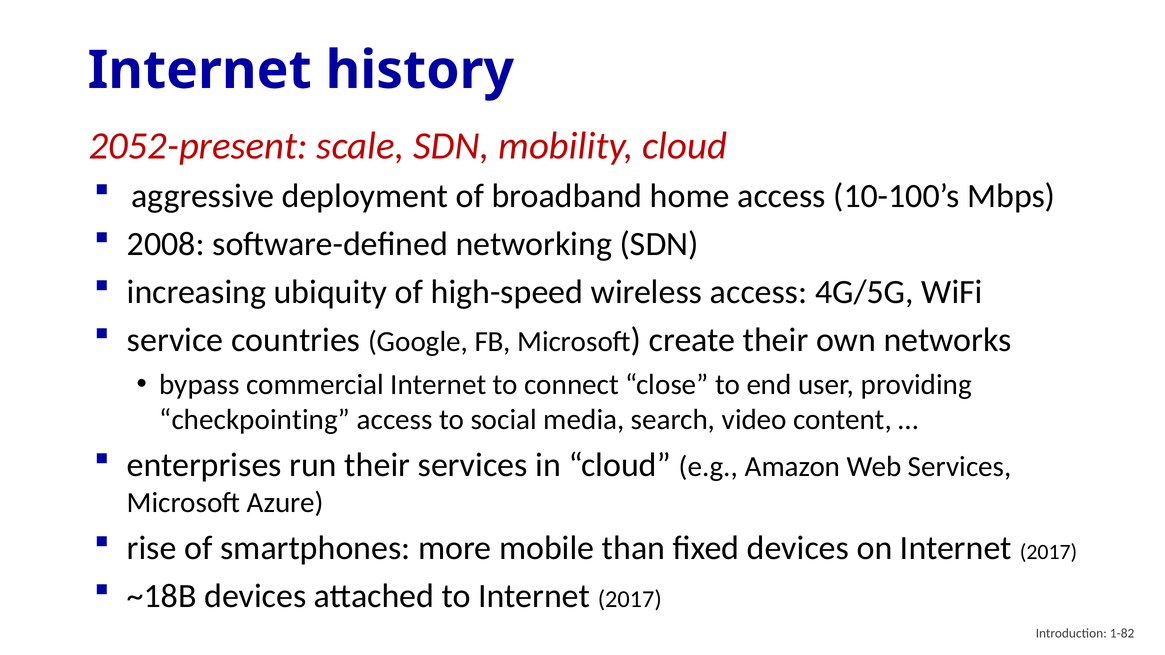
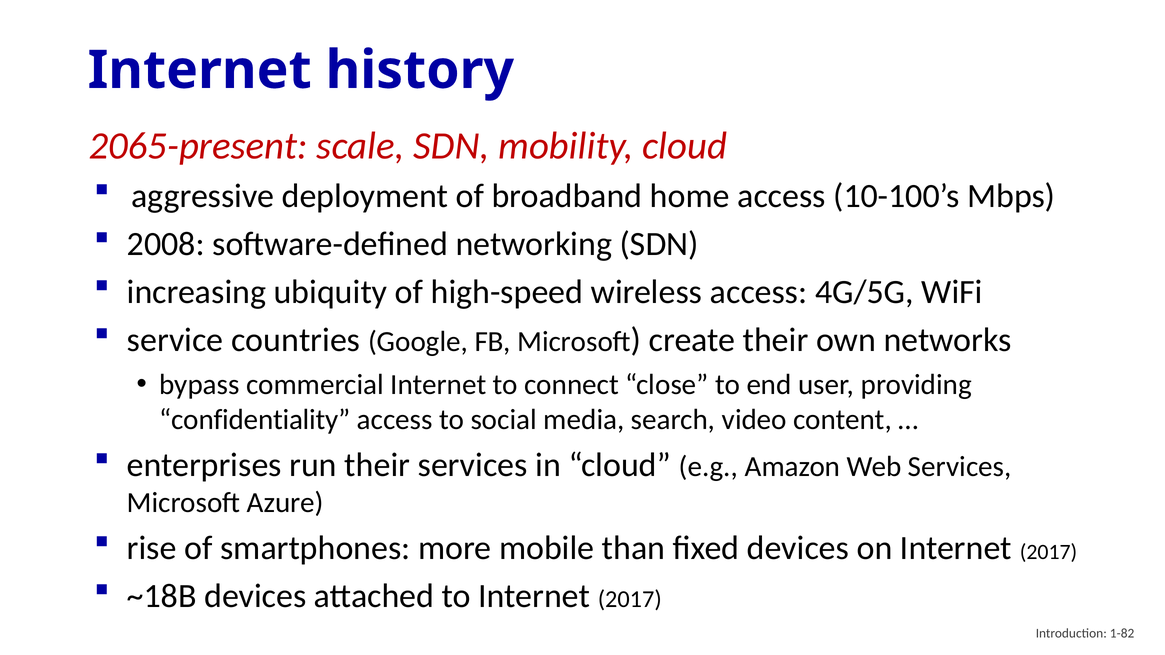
2052-present: 2052-present -> 2065-present
checkpointing: checkpointing -> confidentiality
